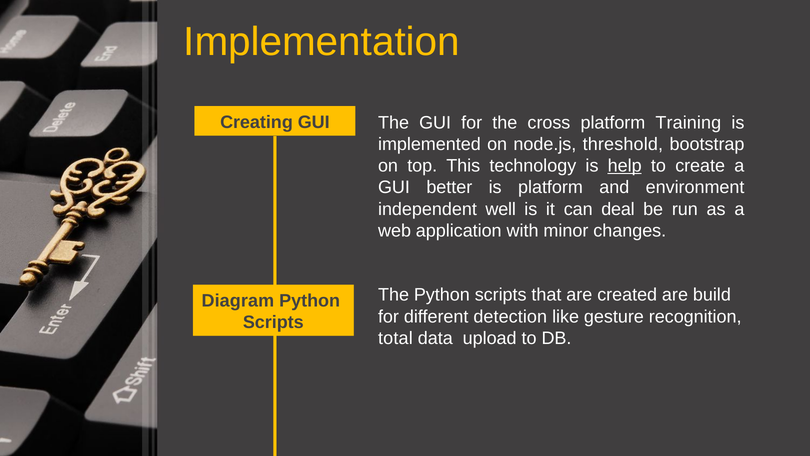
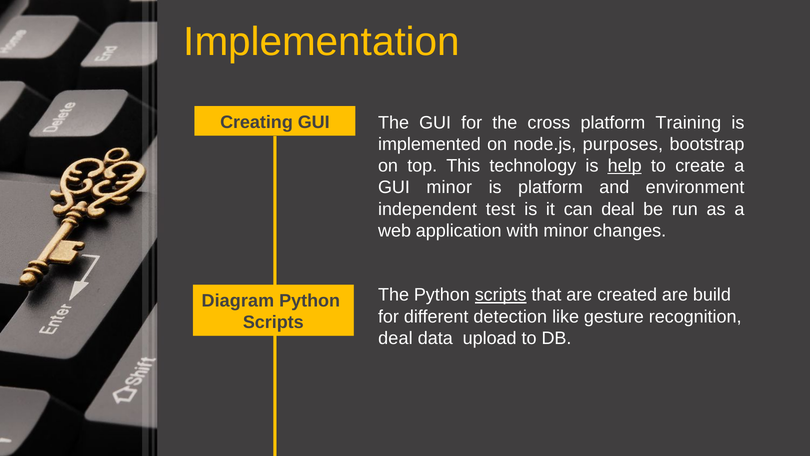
threshold: threshold -> purposes
GUI better: better -> minor
well: well -> test
scripts at (501, 295) underline: none -> present
total at (395, 338): total -> deal
